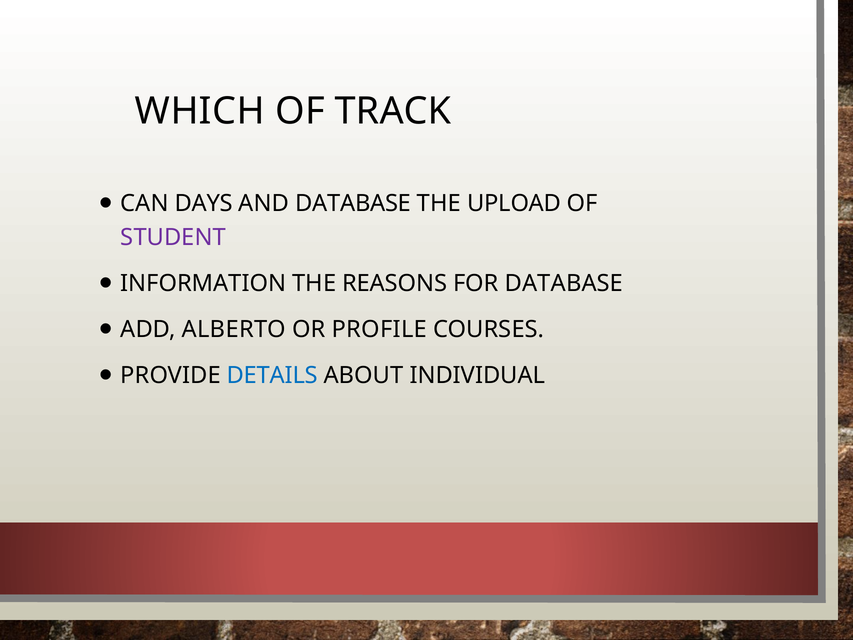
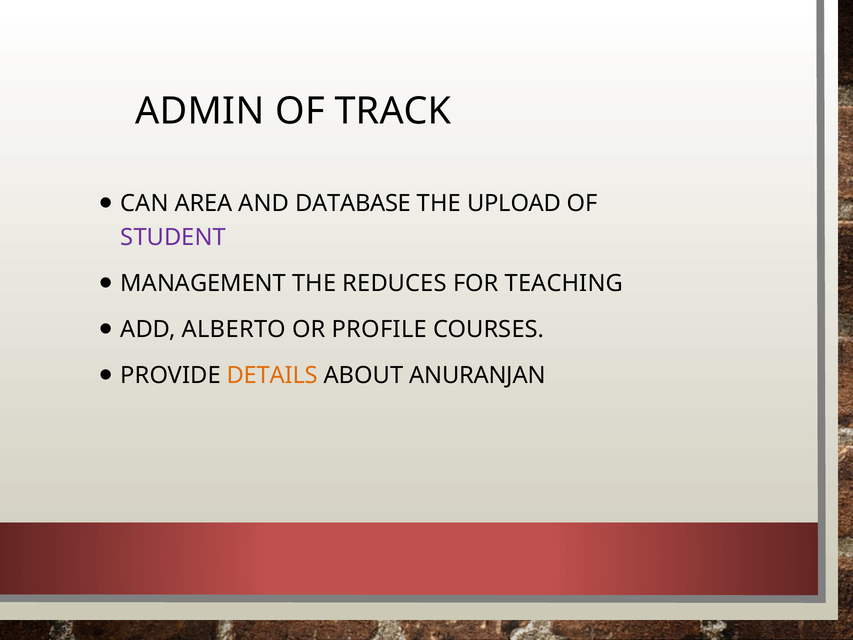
WHICH: WHICH -> ADMIN
DAYS: DAYS -> AREA
INFORMATION: INFORMATION -> MANAGEMENT
REASONS: REASONS -> REDUCES
FOR DATABASE: DATABASE -> TEACHING
DETAILS colour: blue -> orange
INDIVIDUAL: INDIVIDUAL -> ANURANJAN
